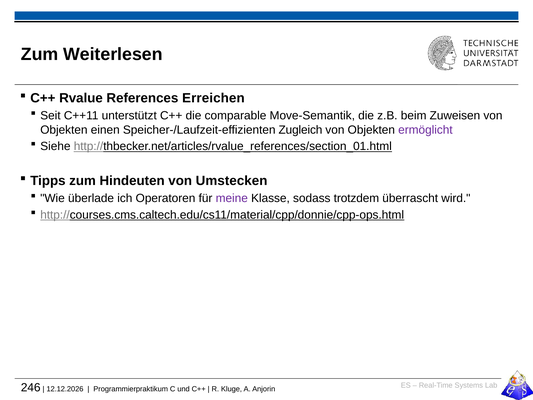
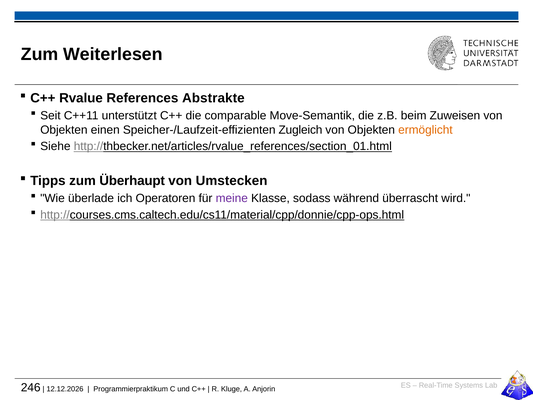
Erreichen: Erreichen -> Abstrakte
ermöglicht colour: purple -> orange
Hindeuten: Hindeuten -> Überhaupt
trotzdem: trotzdem -> während
